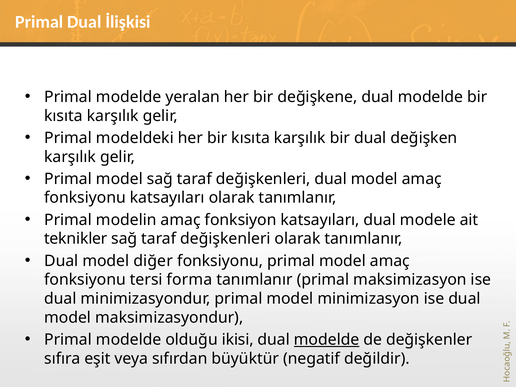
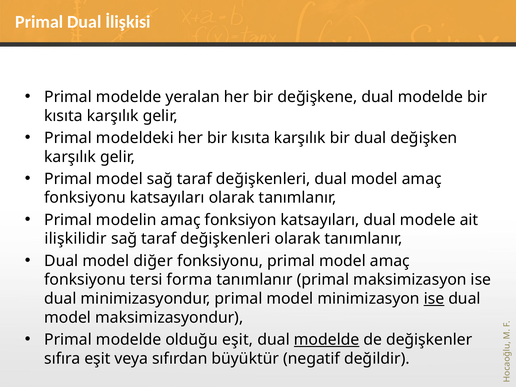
teknikler: teknikler -> ilişkilidir
ise at (434, 299) underline: none -> present
olduğu ikisi: ikisi -> eşit
